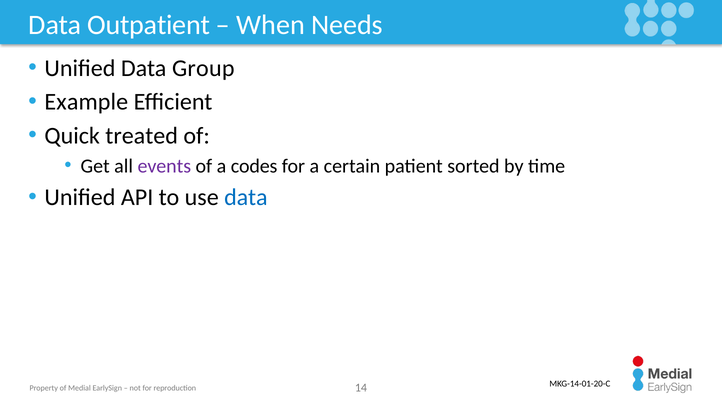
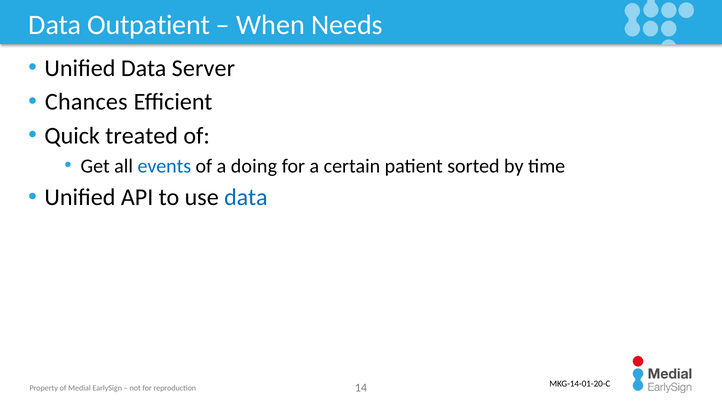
Group: Group -> Server
Example: Example -> Chances
events colour: purple -> blue
codes: codes -> doing
